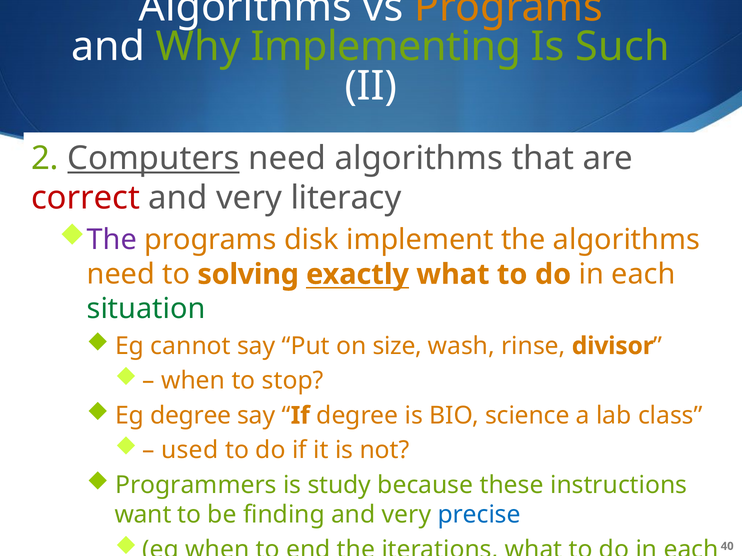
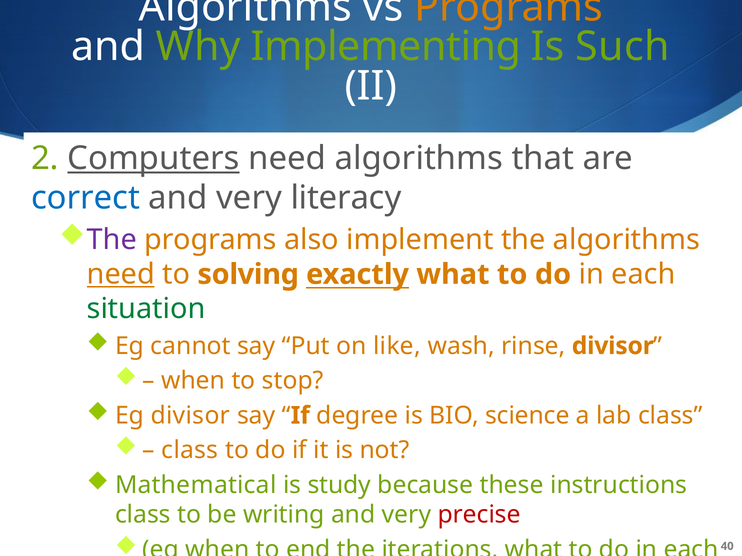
correct colour: red -> blue
disk: disk -> also
need at (121, 275) underline: none -> present
size: size -> like
Eg degree: degree -> divisor
used at (190, 451): used -> class
Programmers: Programmers -> Mathematical
want at (143, 515): want -> class
finding: finding -> writing
precise colour: blue -> red
